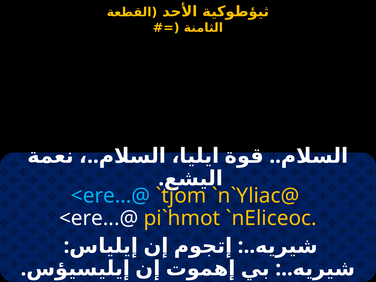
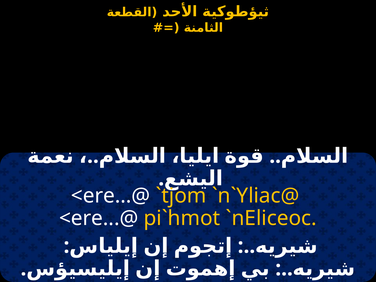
<ere...@ at (111, 196) colour: light blue -> white
